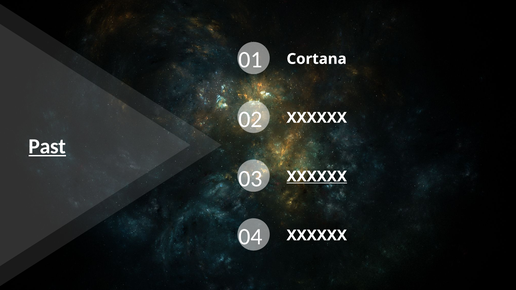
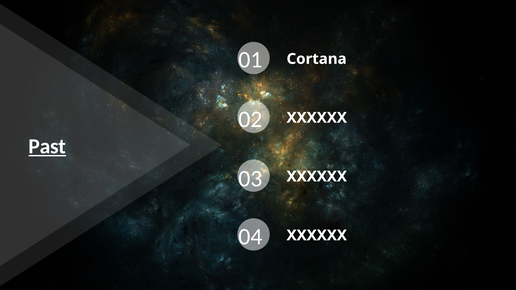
XXXXXX at (317, 177) underline: present -> none
